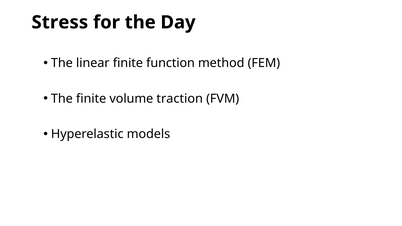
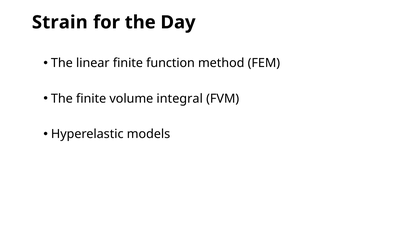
Stress: Stress -> Strain
traction: traction -> integral
